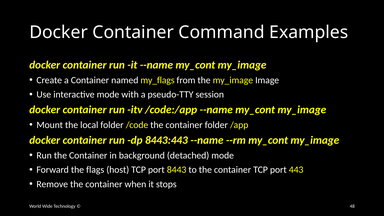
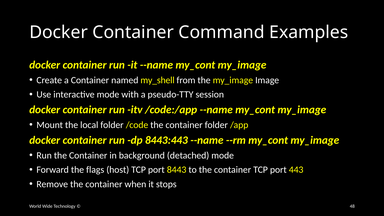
my_flags: my_flags -> my_shell
